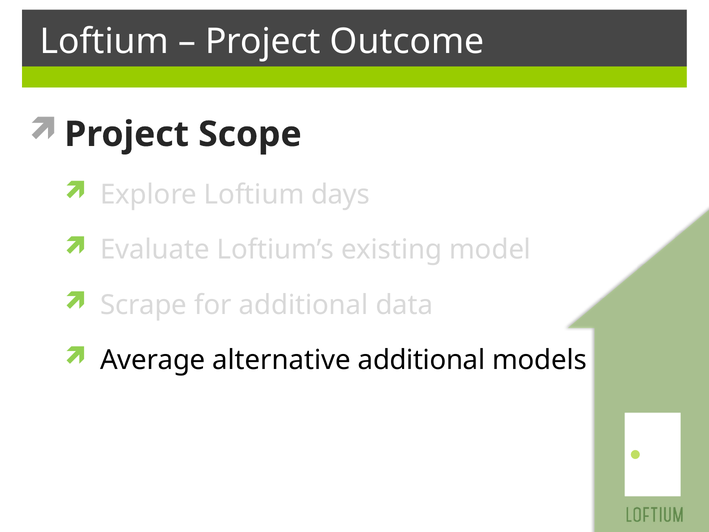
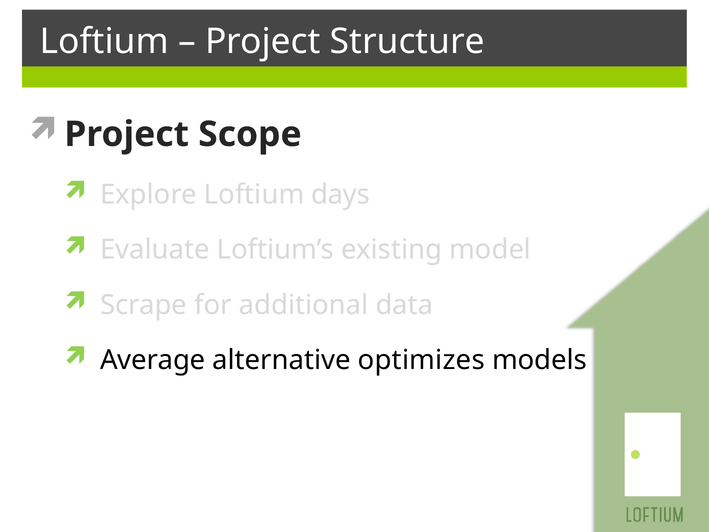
Outcome: Outcome -> Structure
alternative additional: additional -> optimizes
